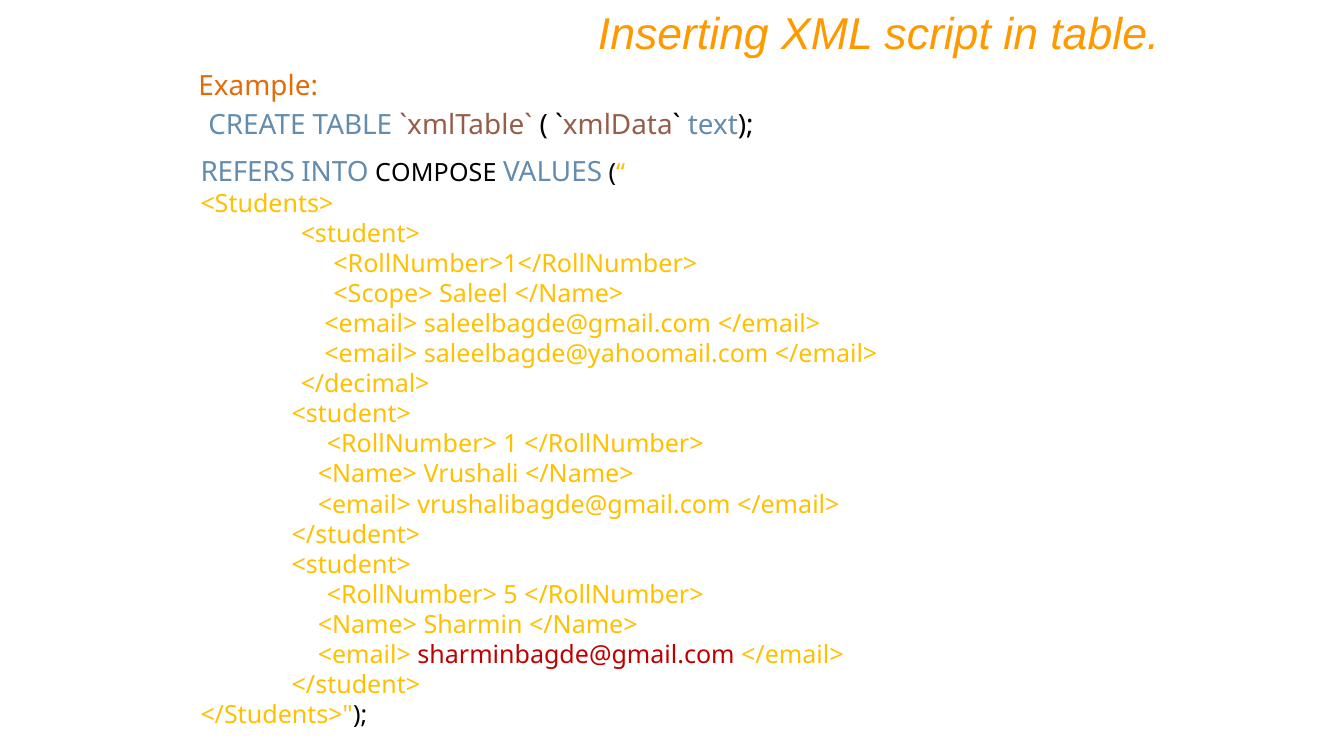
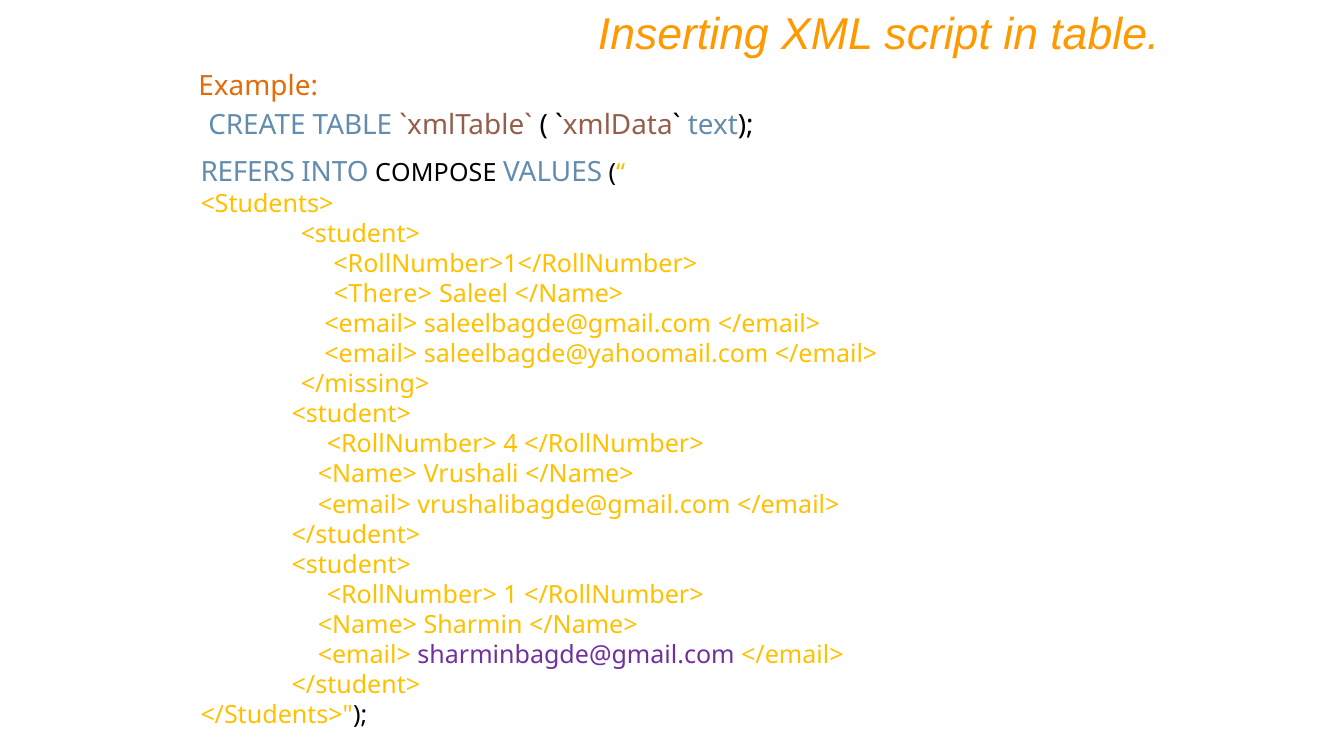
<Scope>: <Scope> -> <There>
</decimal>: </decimal> -> </missing>
1: 1 -> 4
5: 5 -> 1
sharminbagde@gmail.com colour: red -> purple
